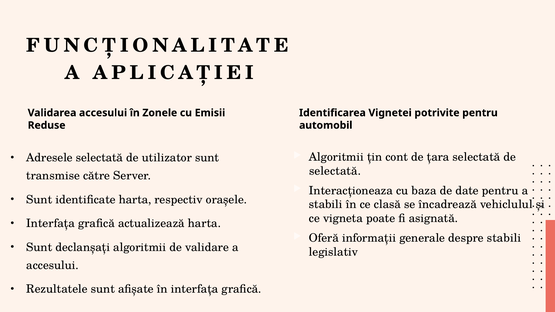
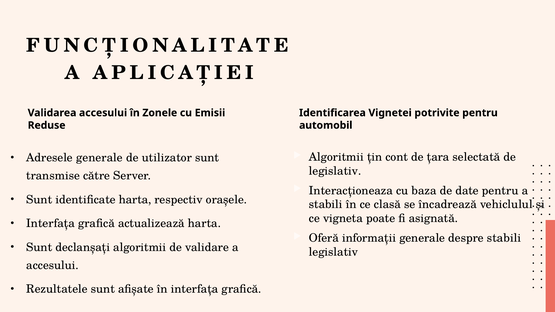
Adresele selectată: selectată -> generale
selectată at (335, 171): selectată -> legislativ
